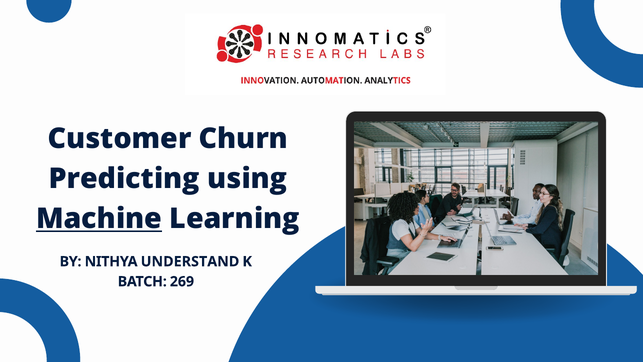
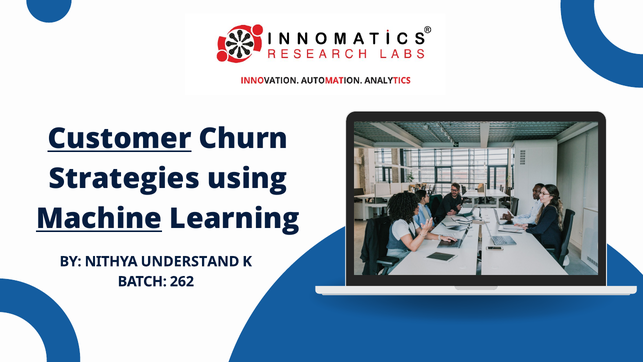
Customer underline: none -> present
Predicting: Predicting -> Strategies
269: 269 -> 262
